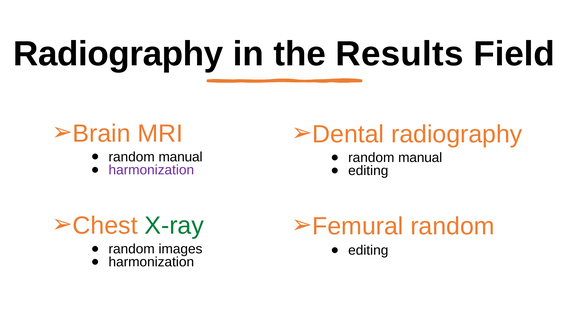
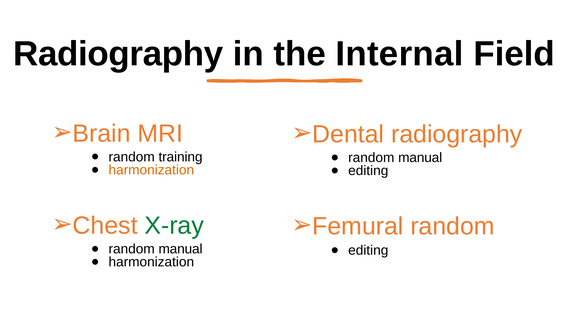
Results: Results -> Internal
manual at (181, 157): manual -> training
harmonization at (151, 170) colour: purple -> orange
images at (180, 249): images -> manual
